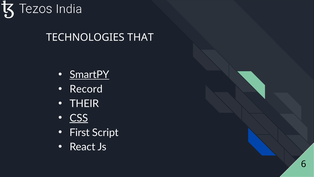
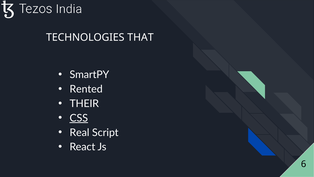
SmartPY underline: present -> none
Record: Record -> Rented
First: First -> Real
